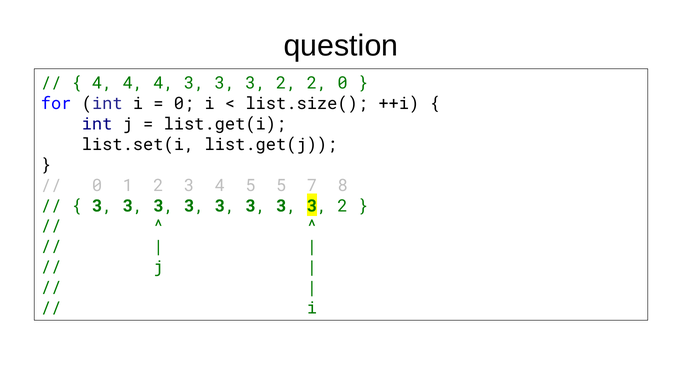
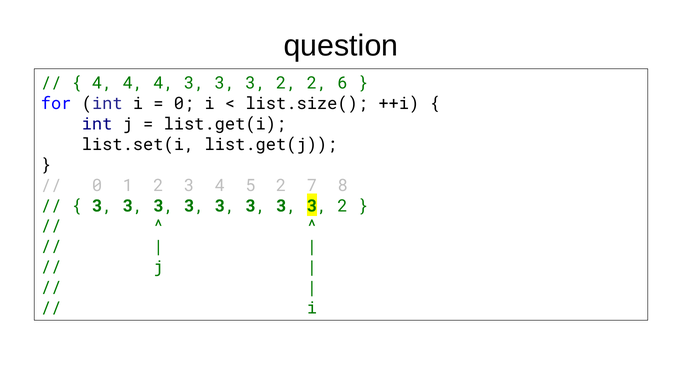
2 0: 0 -> 6
5 5: 5 -> 2
